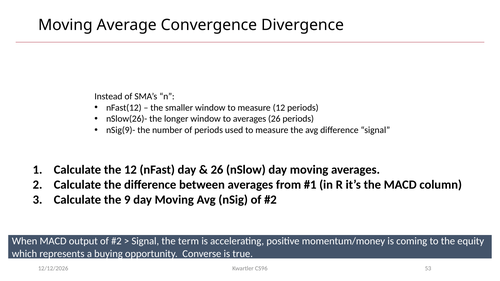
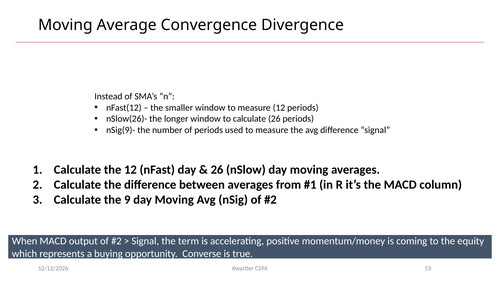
to averages: averages -> calculate
